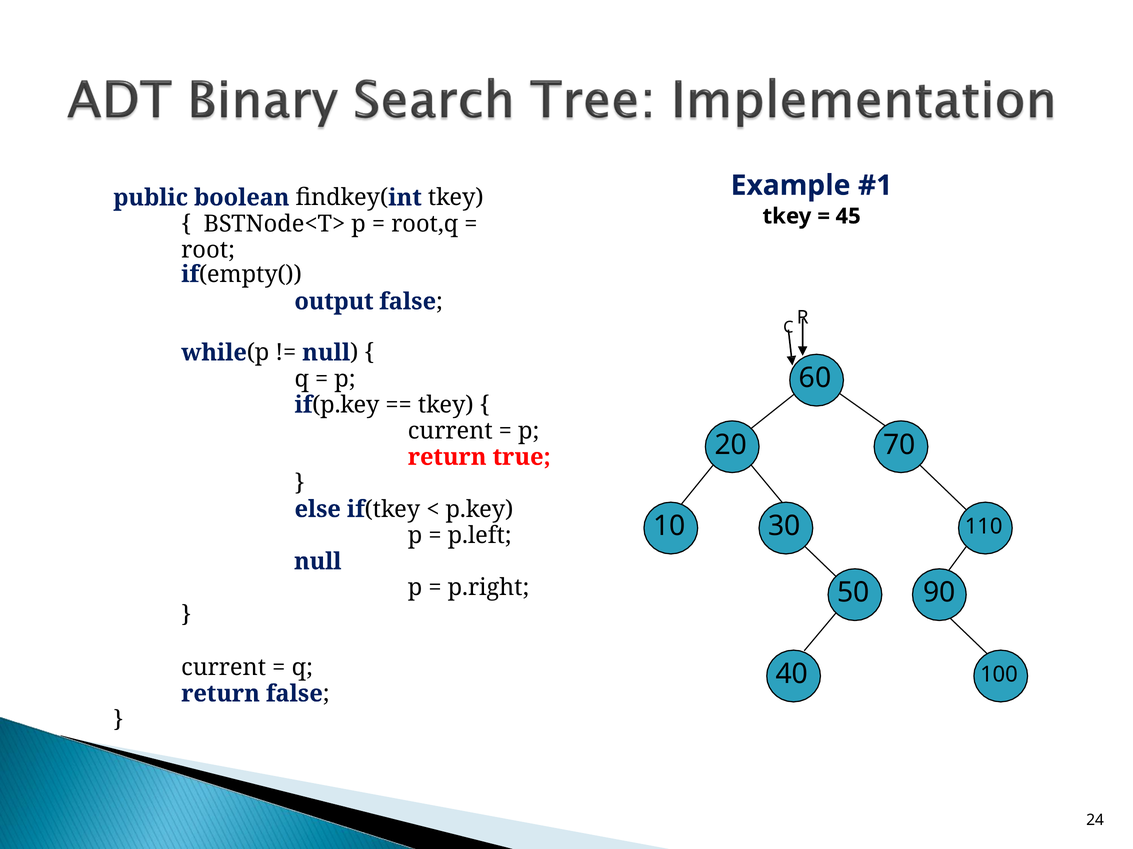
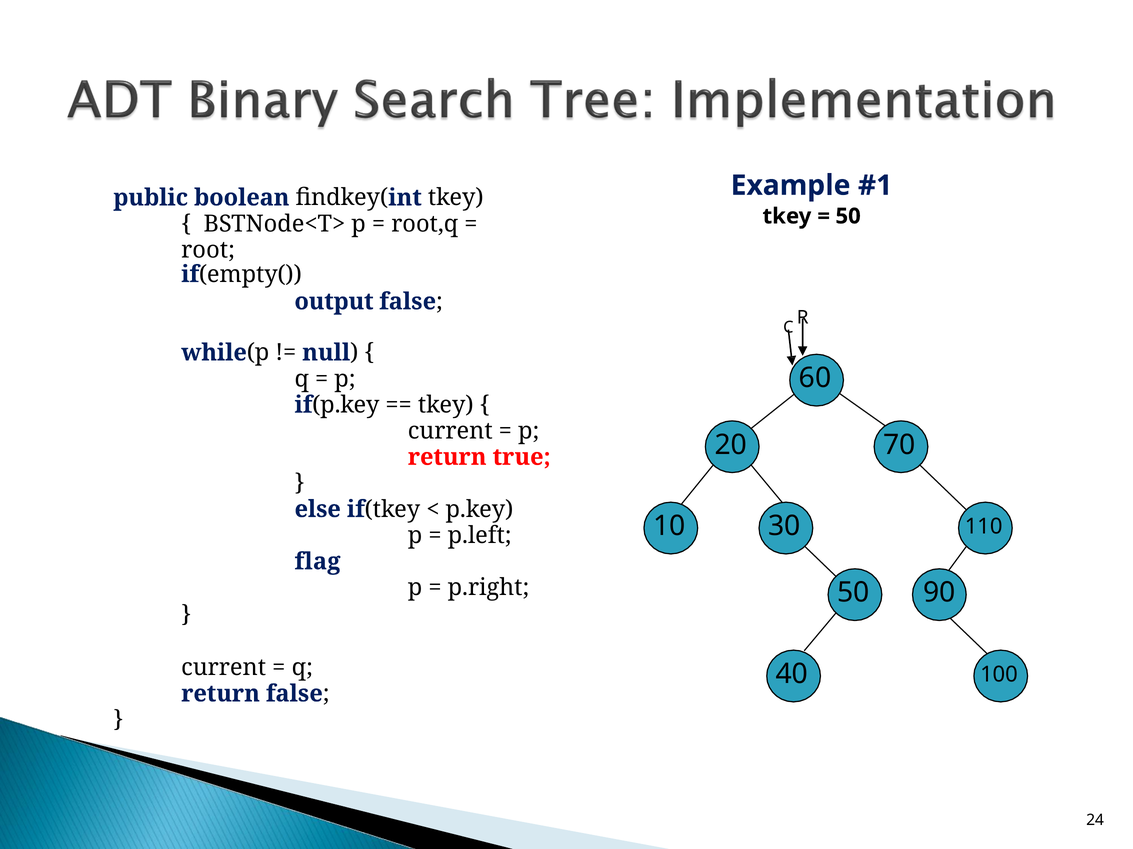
45 at (848, 216): 45 -> 50
null at (318, 562): null -> flag
